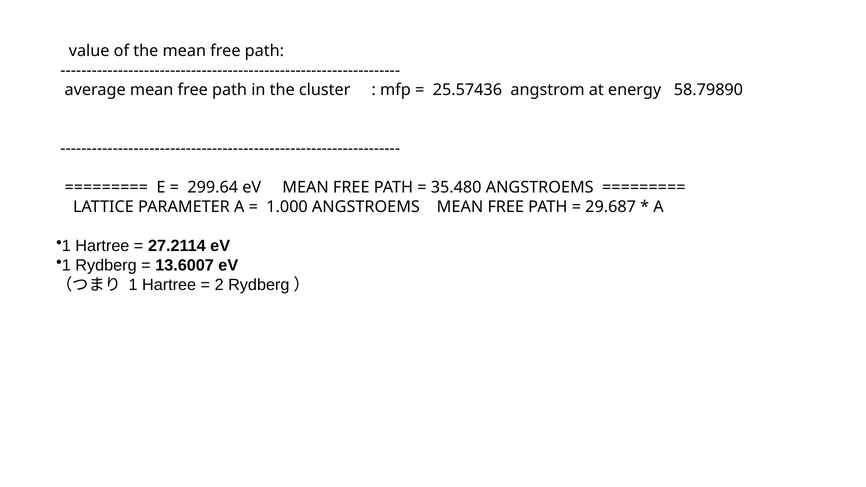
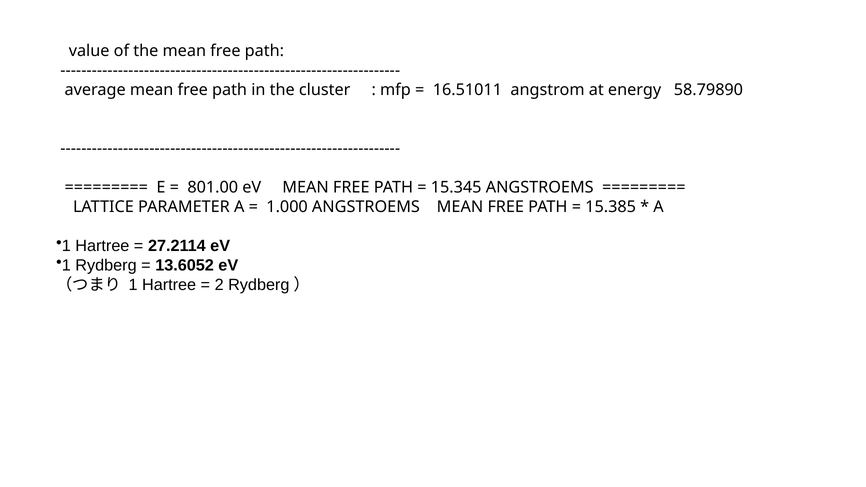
25.57436: 25.57436 -> 16.51011
299.64: 299.64 -> 801.00
35.480: 35.480 -> 15.345
29.687: 29.687 -> 15.385
13.6007: 13.6007 -> 13.6052
